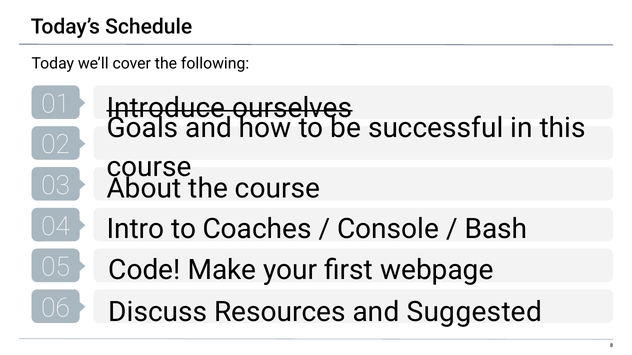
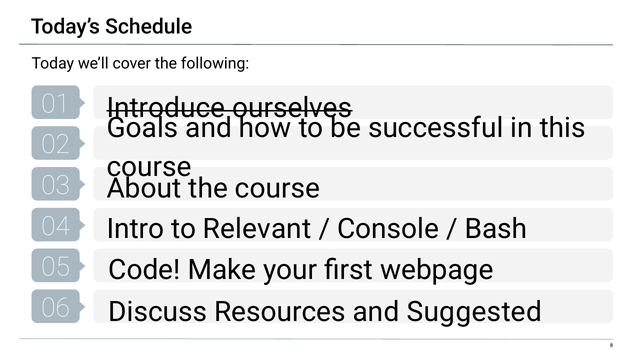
Coaches: Coaches -> Relevant
